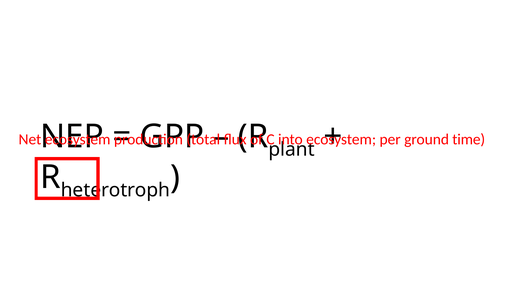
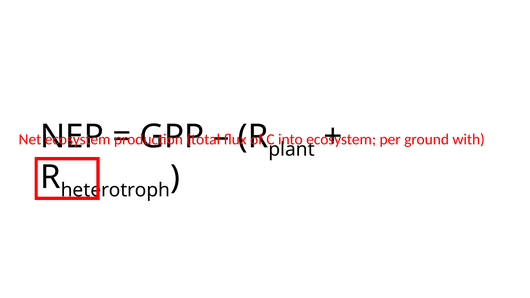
time: time -> with
